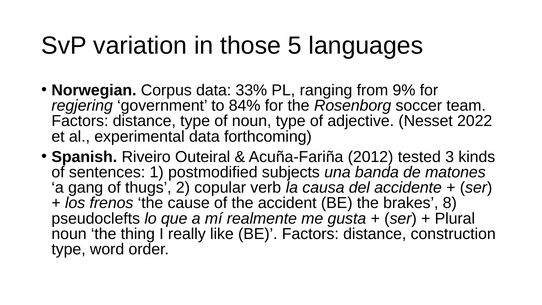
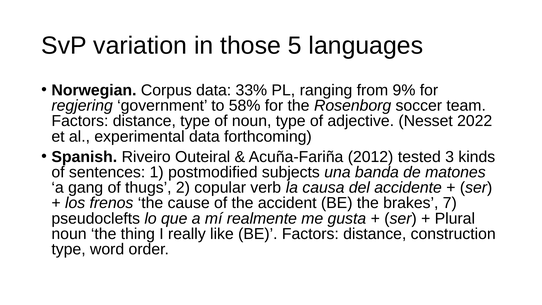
84%: 84% -> 58%
8: 8 -> 7
